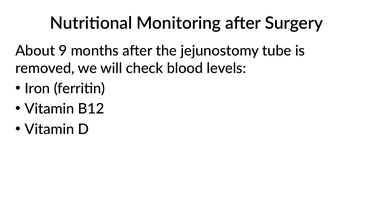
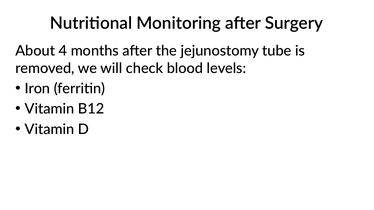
9: 9 -> 4
